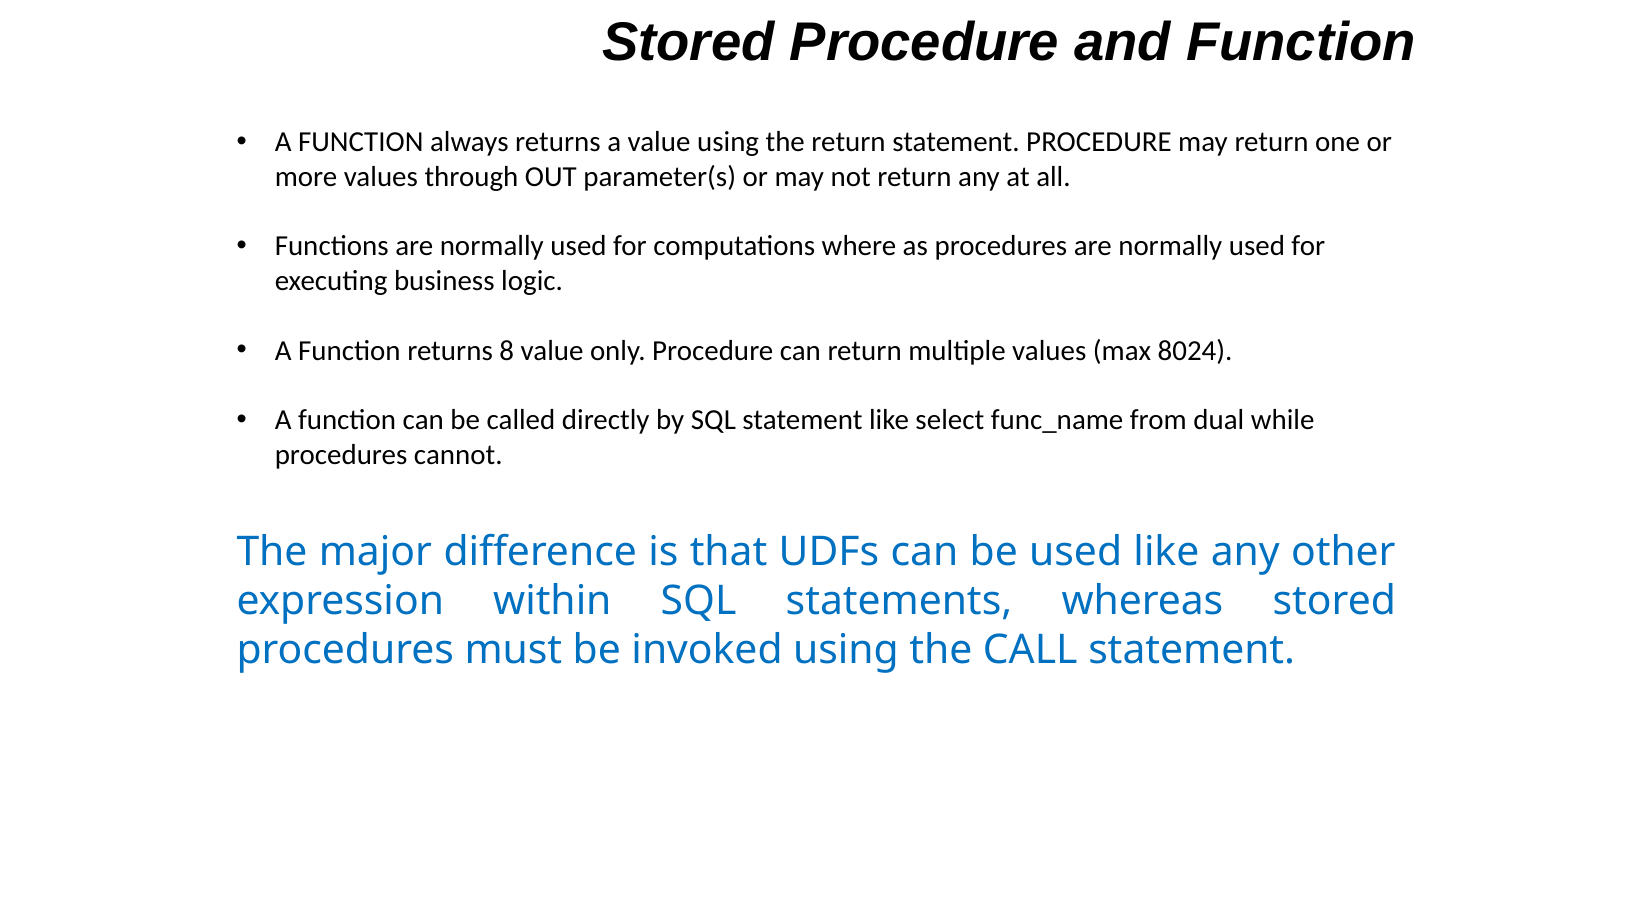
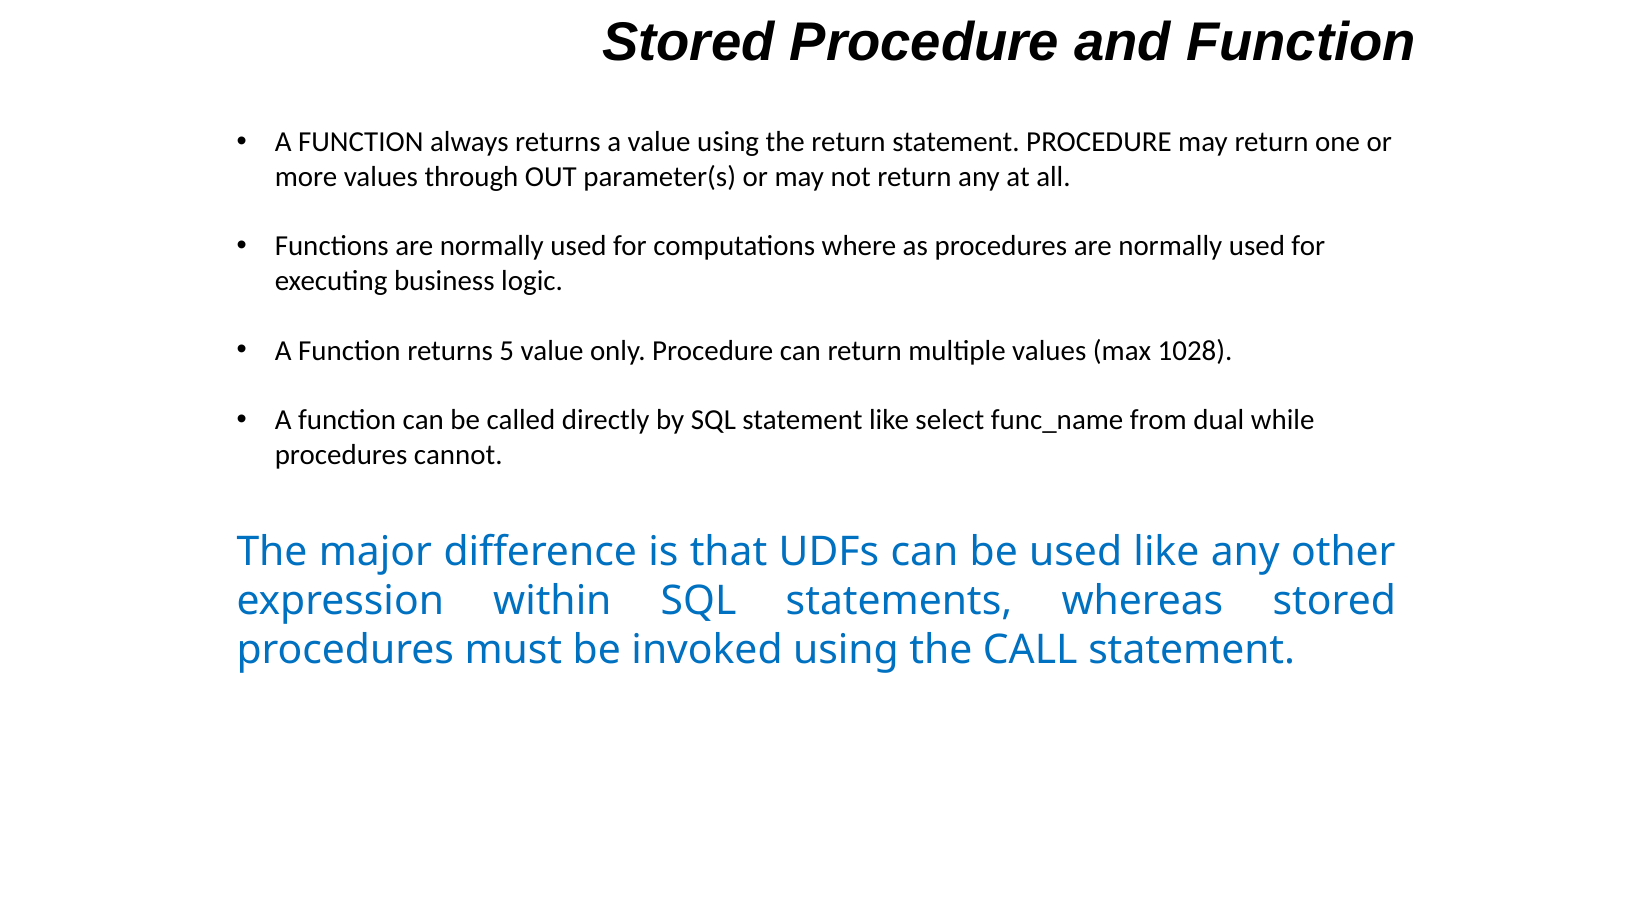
8: 8 -> 5
8024: 8024 -> 1028
